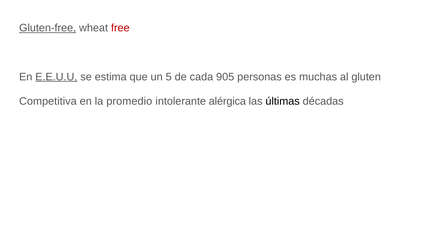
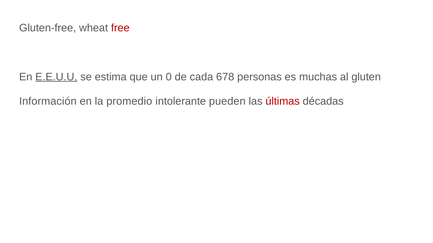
Gluten-free underline: present -> none
5: 5 -> 0
905: 905 -> 678
Competitiva: Competitiva -> Información
alérgica: alérgica -> pueden
últimas colour: black -> red
